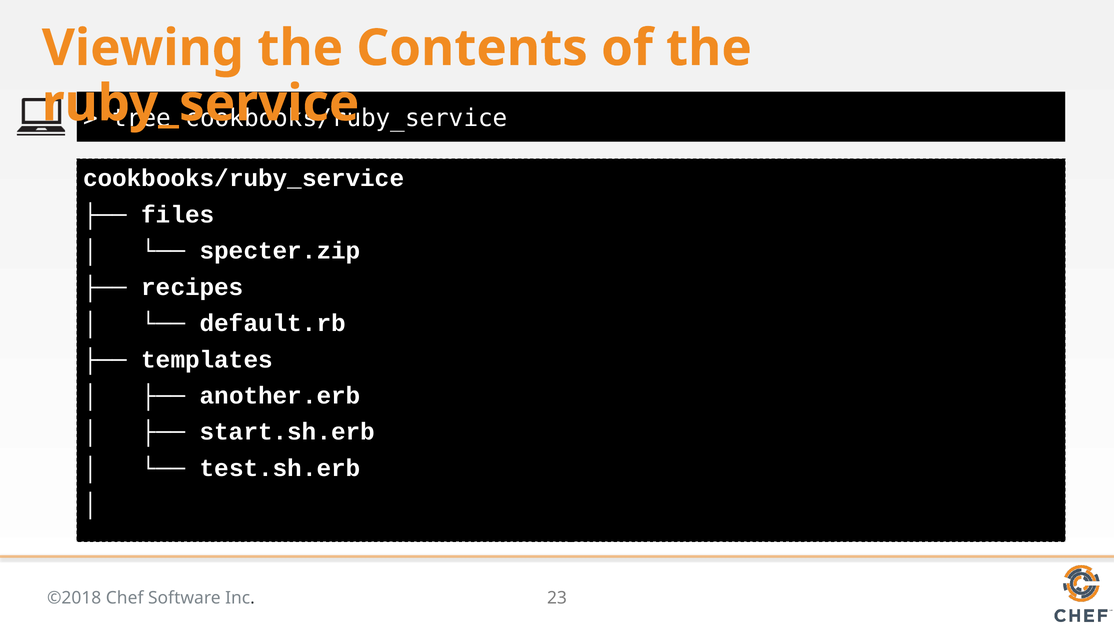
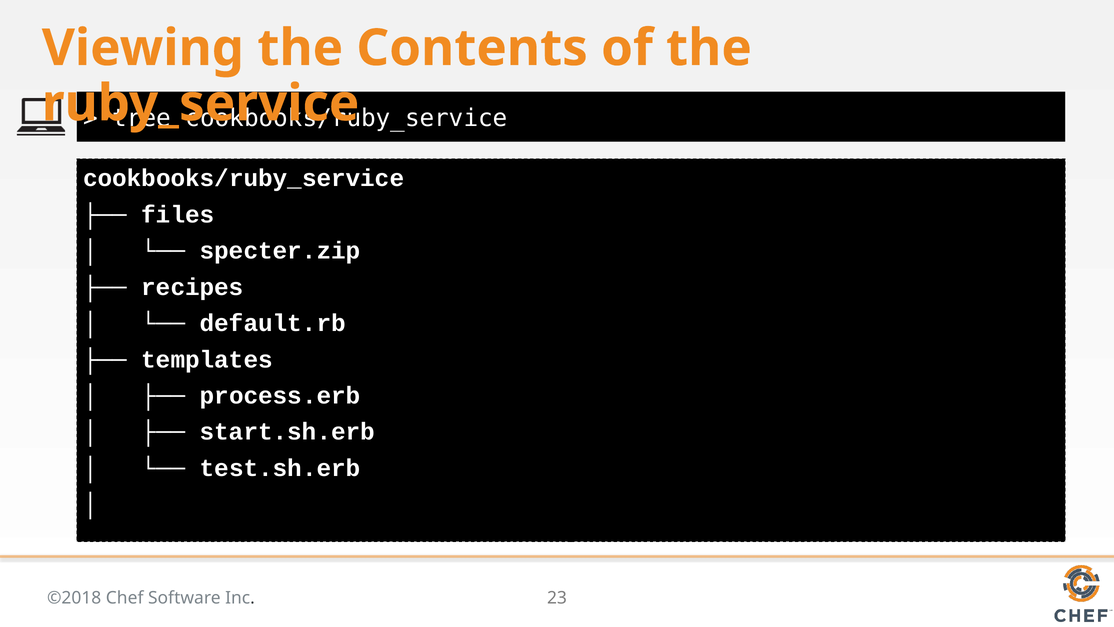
another.erb: another.erb -> process.erb
